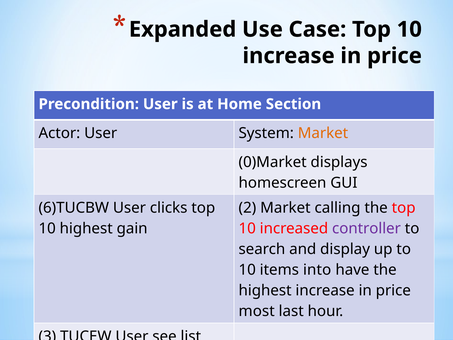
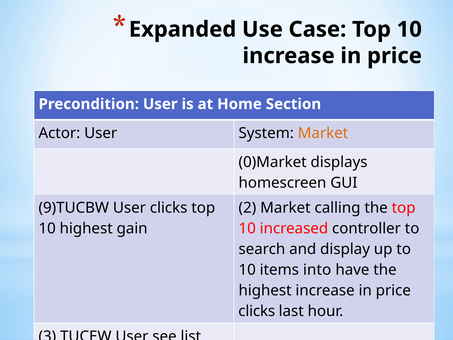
6)TUCBW: 6)TUCBW -> 9)TUCBW
controller colour: purple -> black
most at (257, 311): most -> clicks
